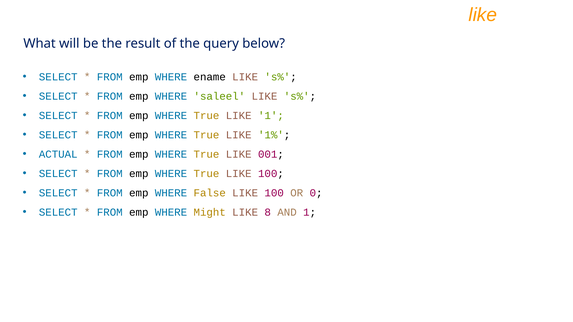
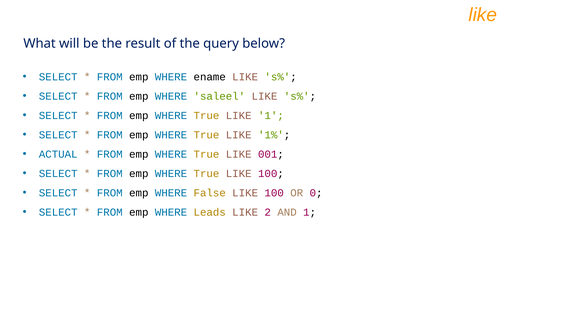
Might: Might -> Leads
8: 8 -> 2
